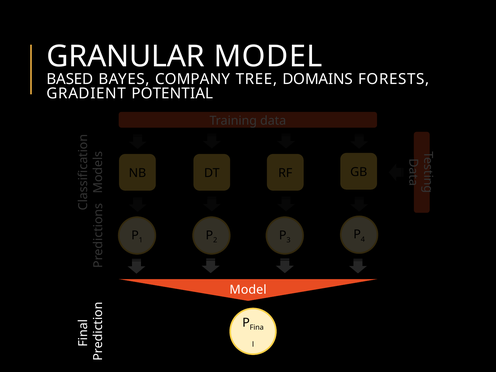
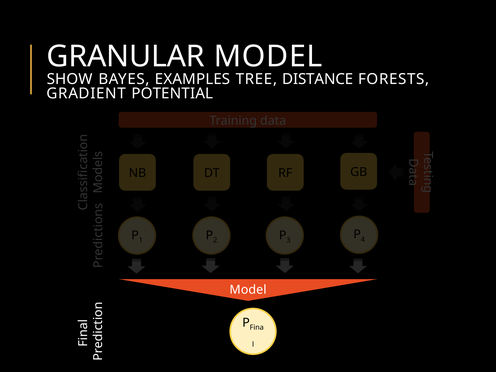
BASED: BASED -> SHOW
COMPANY: COMPANY -> EXAMPLES
DOMAINS: DOMAINS -> DISTANCE
